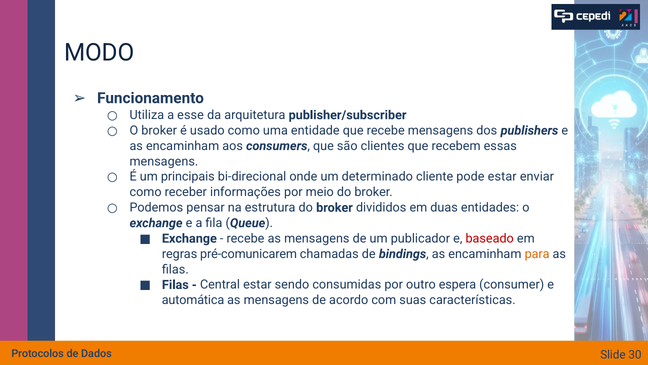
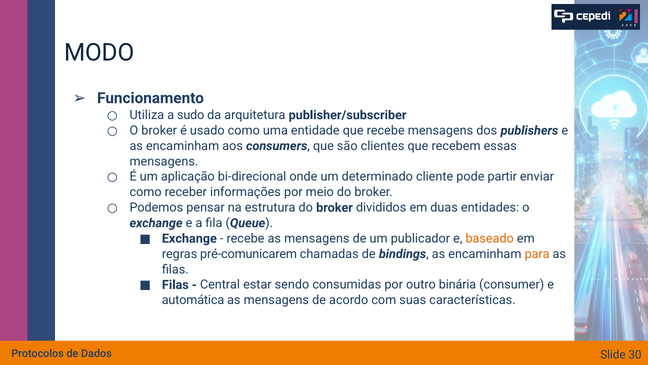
esse: esse -> sudo
principais: principais -> aplicação
pode estar: estar -> partir
baseado colour: red -> orange
espera: espera -> binária
